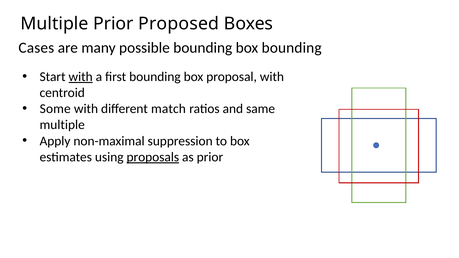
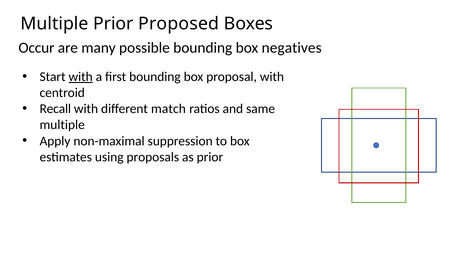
Cases: Cases -> Occur
box bounding: bounding -> negatives
Some: Some -> Recall
proposals underline: present -> none
